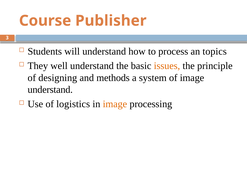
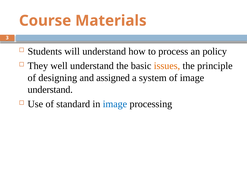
Publisher: Publisher -> Materials
topics: topics -> policy
methods: methods -> assigned
logistics: logistics -> standard
image at (115, 104) colour: orange -> blue
